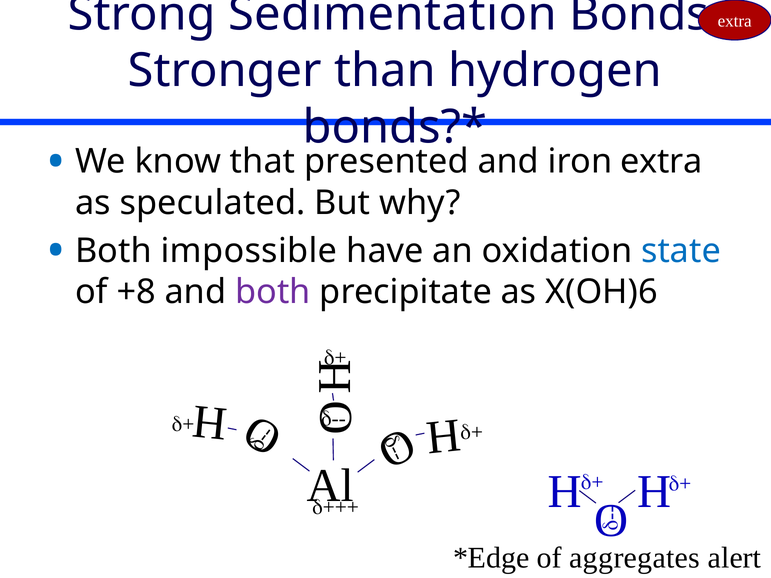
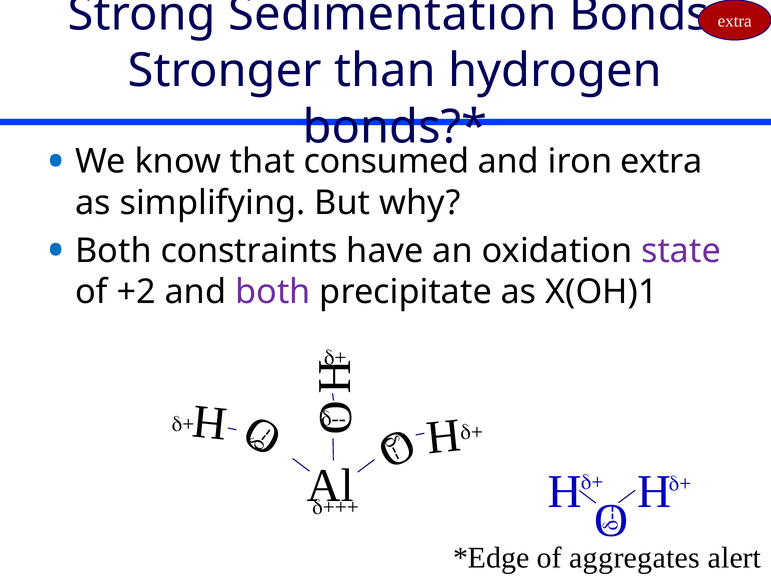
presented: presented -> consumed
speculated: speculated -> simplifying
impossible: impossible -> constraints
state colour: blue -> purple
+8: +8 -> +2
X(OH)6: X(OH)6 -> X(OH)1
